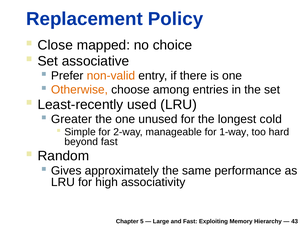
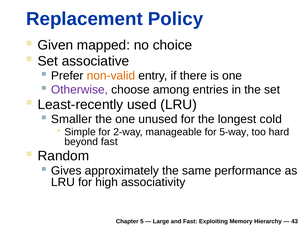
Close: Close -> Given
Otherwise colour: orange -> purple
Greater: Greater -> Smaller
1-way: 1-way -> 5-way
